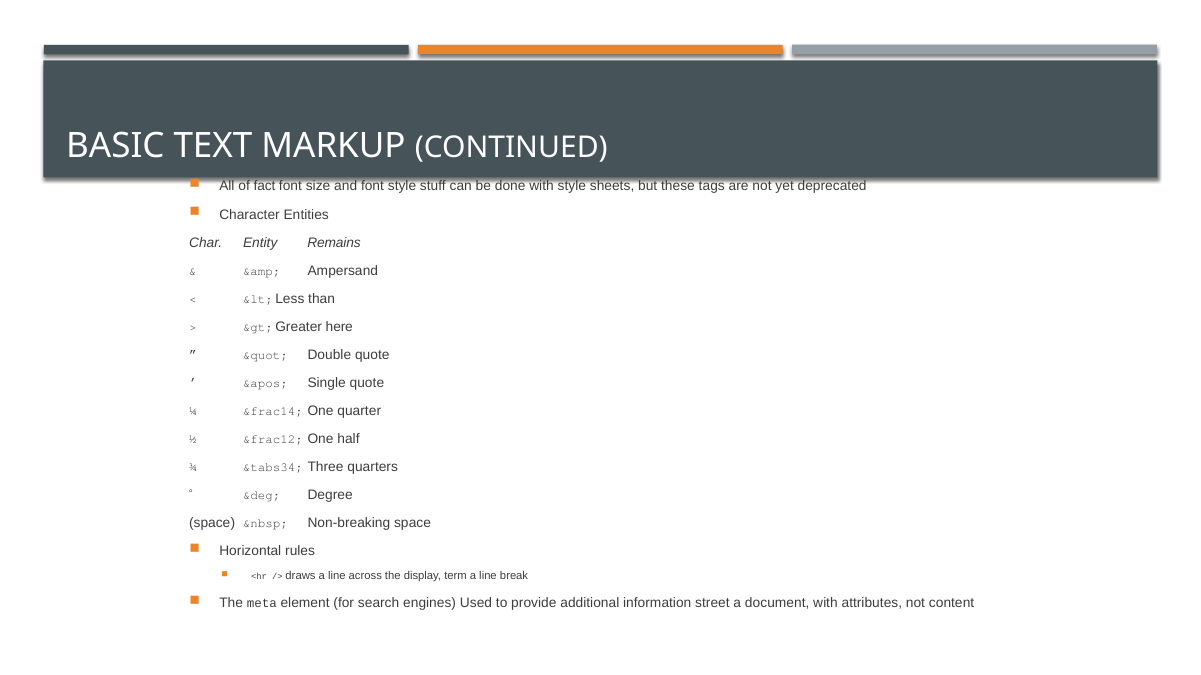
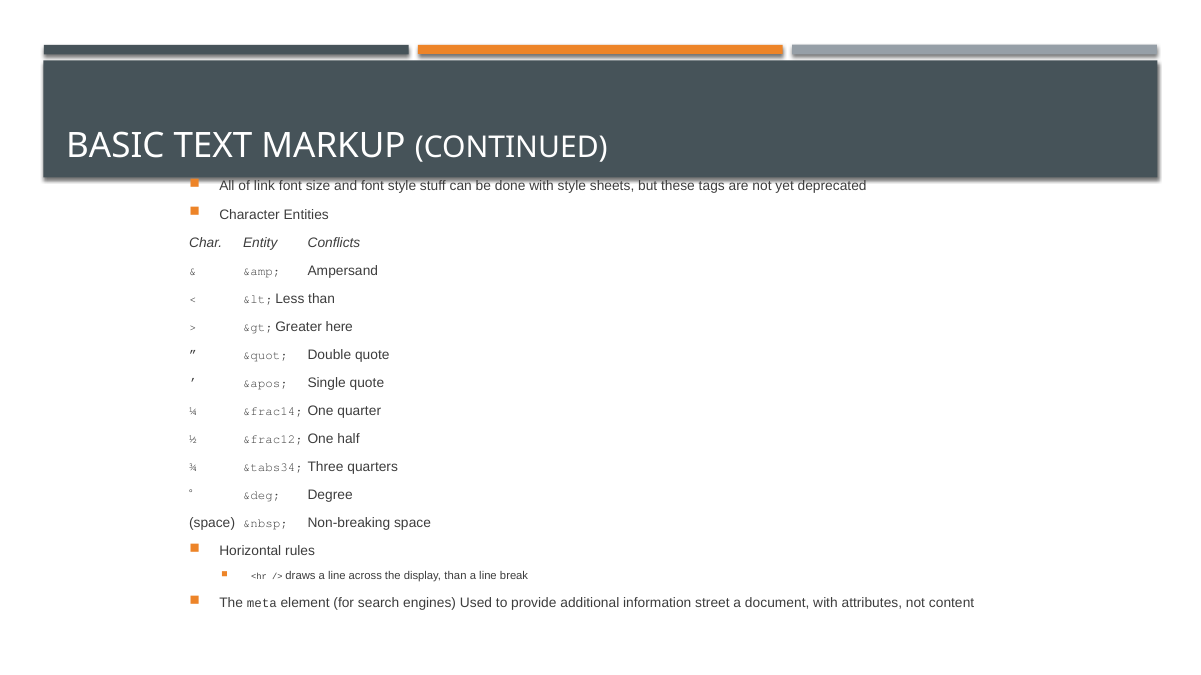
fact: fact -> link
Remains: Remains -> Conflicts
display term: term -> than
